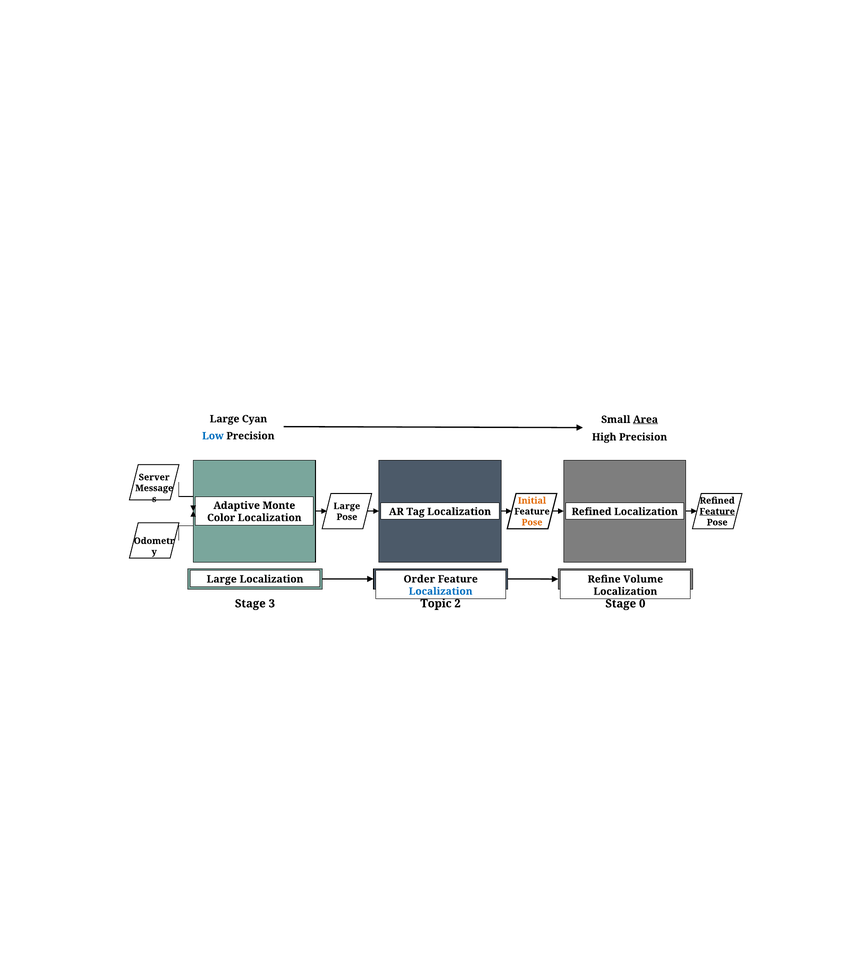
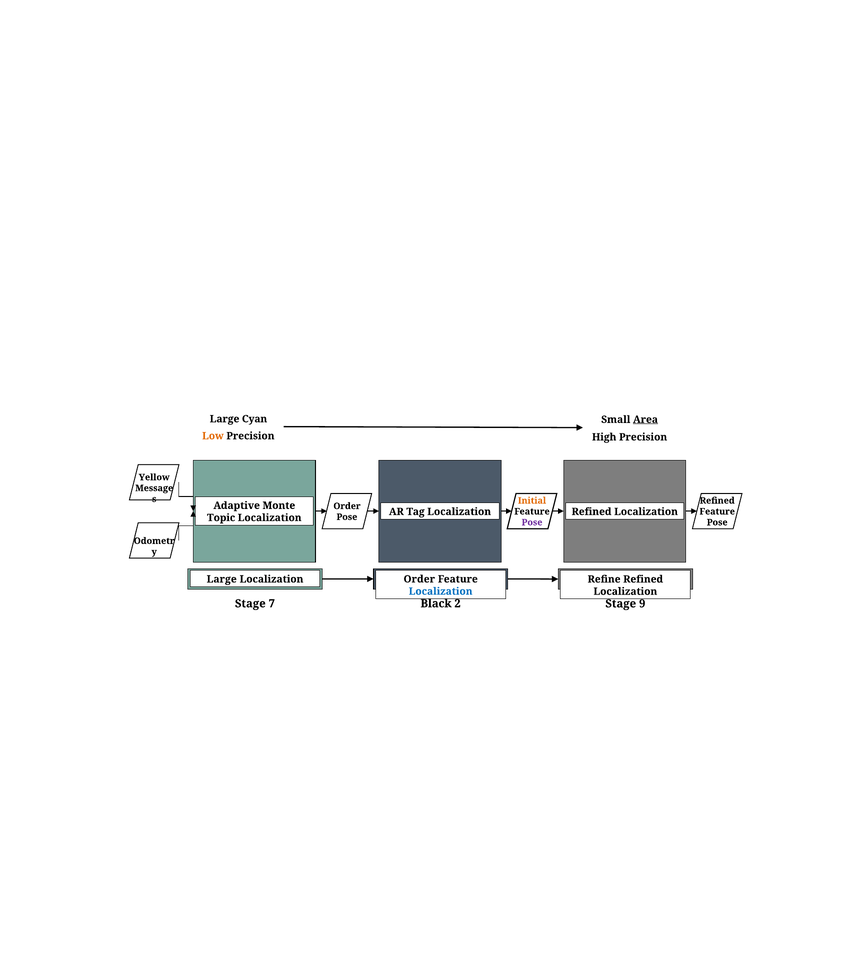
Low colour: blue -> orange
Server: Server -> Yellow
Large at (347, 506): Large -> Order
Feature at (717, 511) underline: present -> none
Color: Color -> Topic
Pose at (532, 522) colour: orange -> purple
Refine Volume: Volume -> Refined
Topic: Topic -> Black
3: 3 -> 7
0: 0 -> 9
